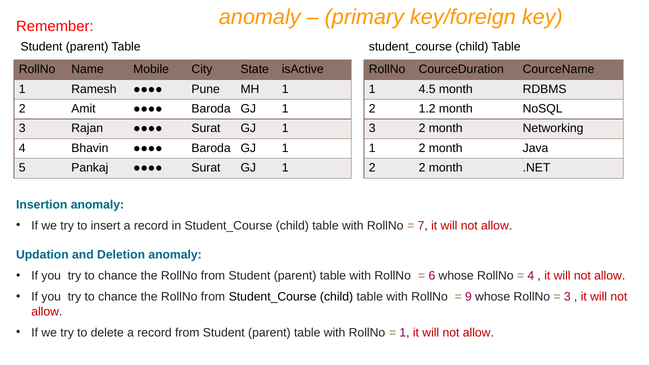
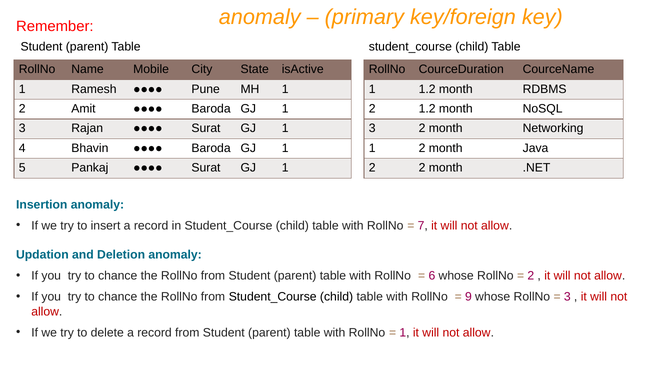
1 4.5: 4.5 -> 1.2
4 at (531, 276): 4 -> 2
